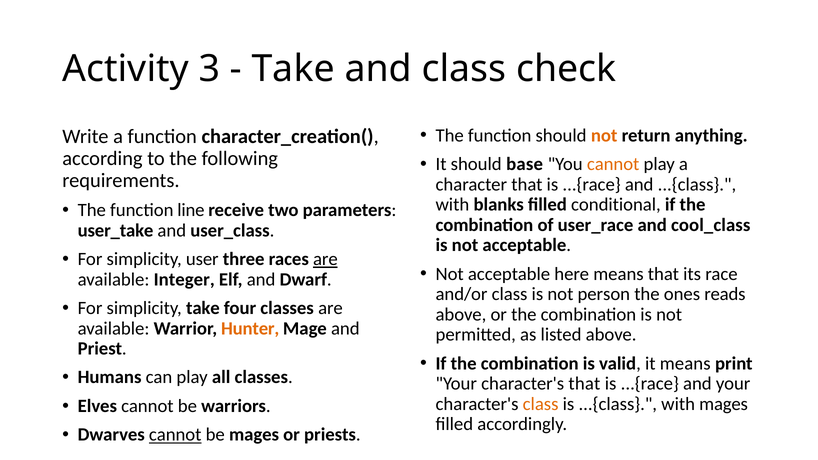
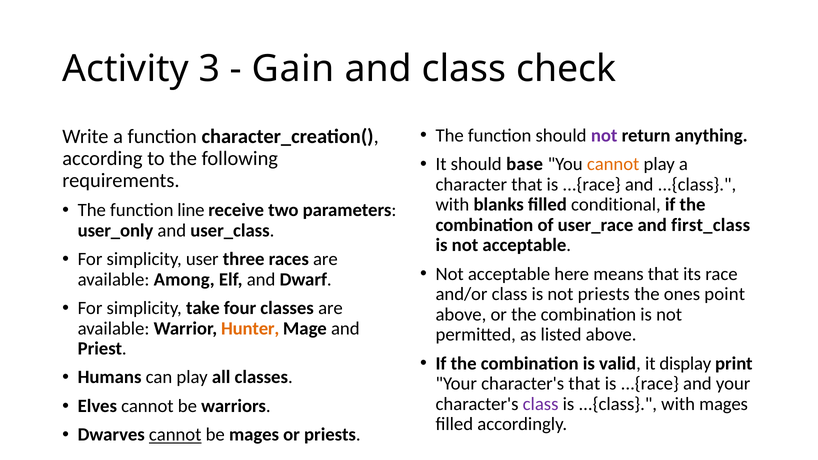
Take at (293, 69): Take -> Gain
not at (604, 136) colour: orange -> purple
cool_class: cool_class -> first_class
user_take: user_take -> user_only
are at (325, 259) underline: present -> none
Integer: Integer -> Among
not person: person -> priests
reads: reads -> point
it means: means -> display
class at (541, 404) colour: orange -> purple
